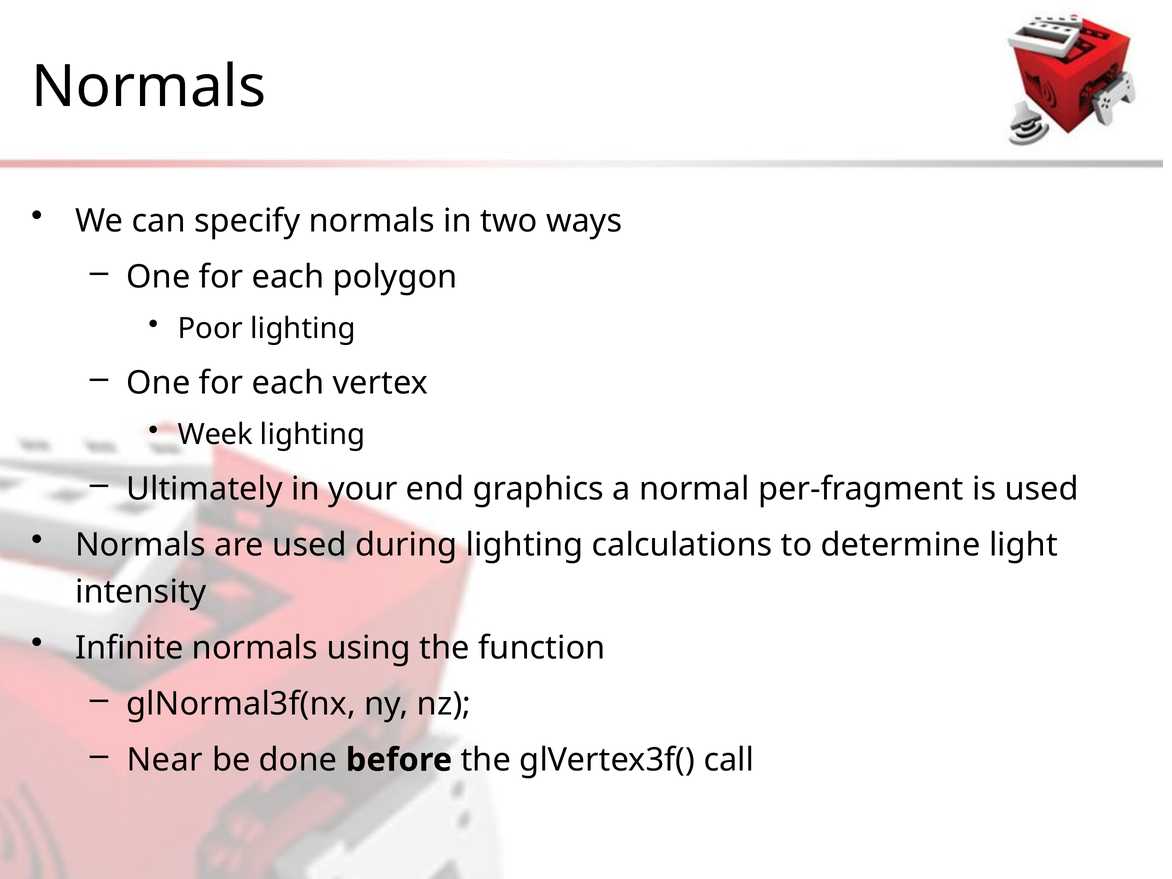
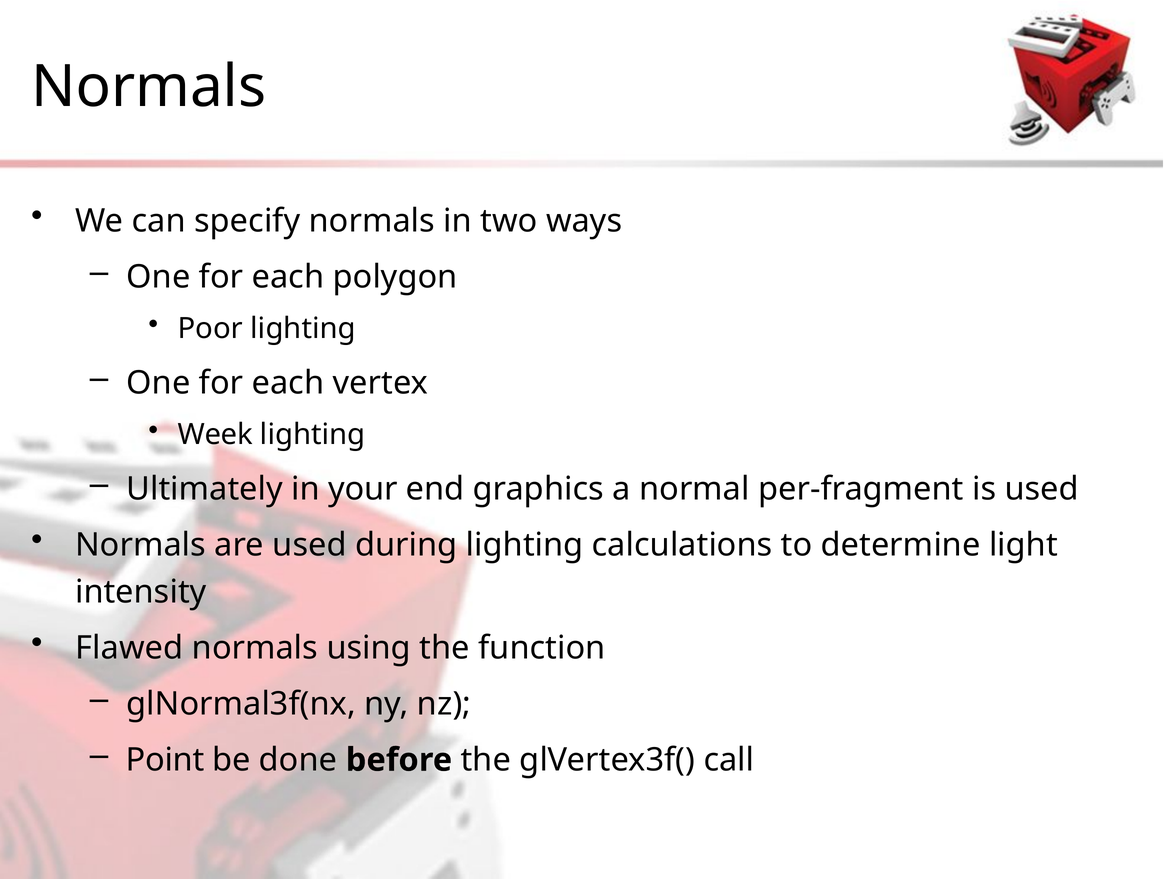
Infinite: Infinite -> Flawed
Near: Near -> Point
